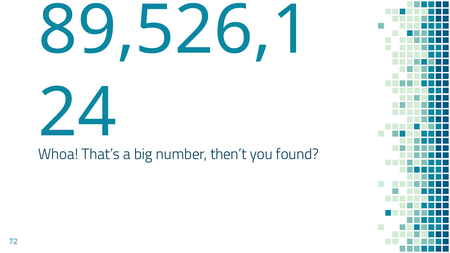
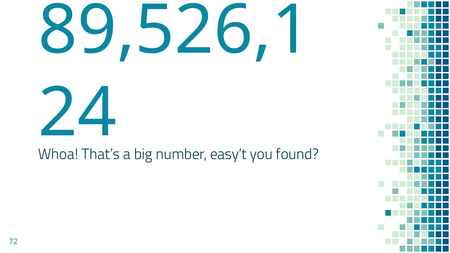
then’t: then’t -> easy’t
